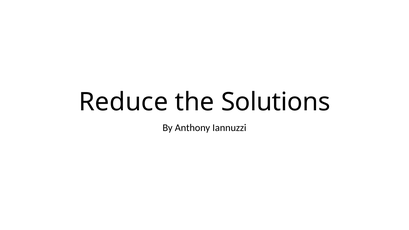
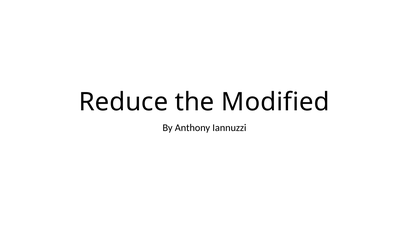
Solutions: Solutions -> Modified
